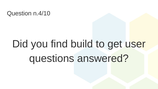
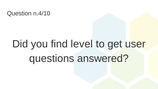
build: build -> level
